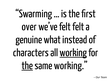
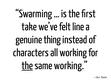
over: over -> take
felt felt: felt -> line
what: what -> thing
working at (73, 53) underline: present -> none
